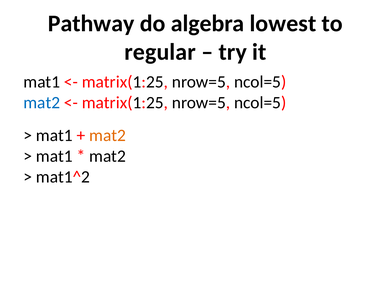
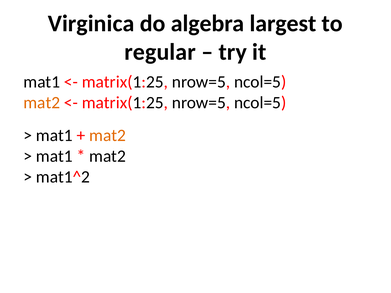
Pathway: Pathway -> Virginica
lowest: lowest -> largest
mat2 at (42, 103) colour: blue -> orange
